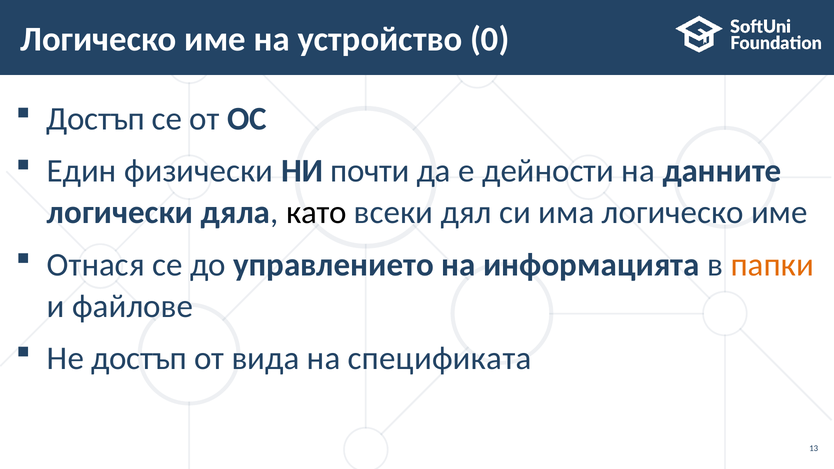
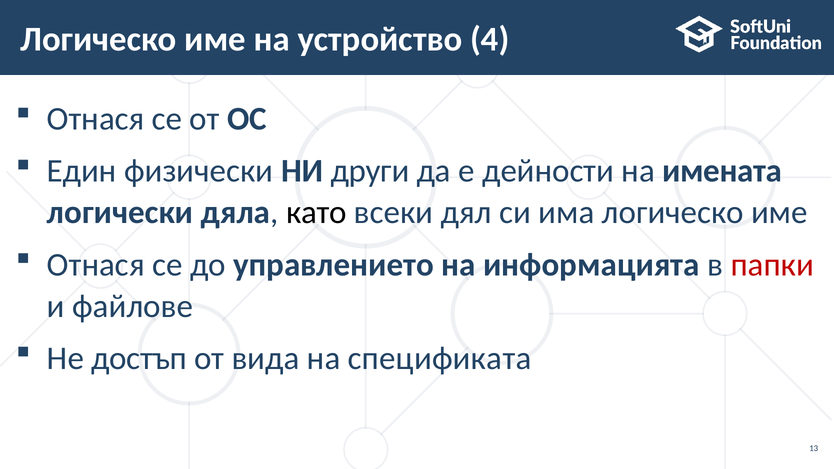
0: 0 -> 4
Достъп at (96, 119): Достъп -> Отнася
почти: почти -> други
данните: данните -> имената
папки colour: orange -> red
